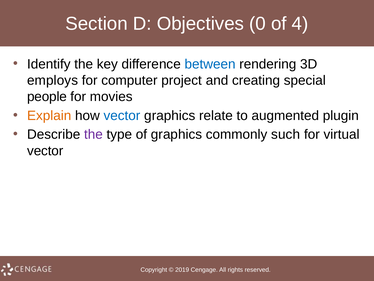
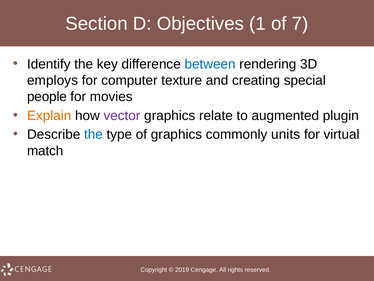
0: 0 -> 1
4: 4 -> 7
project: project -> texture
vector at (122, 115) colour: blue -> purple
the at (94, 134) colour: purple -> blue
such: such -> units
vector at (45, 151): vector -> match
